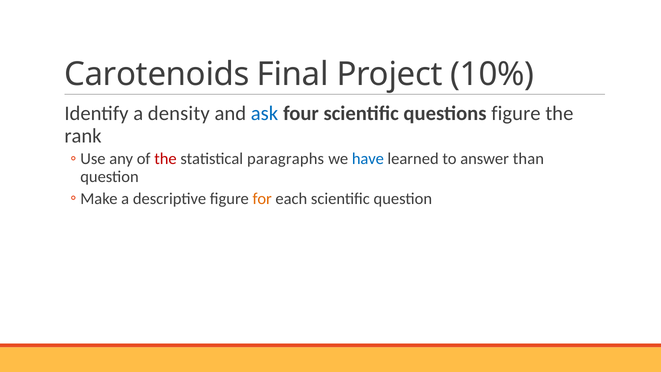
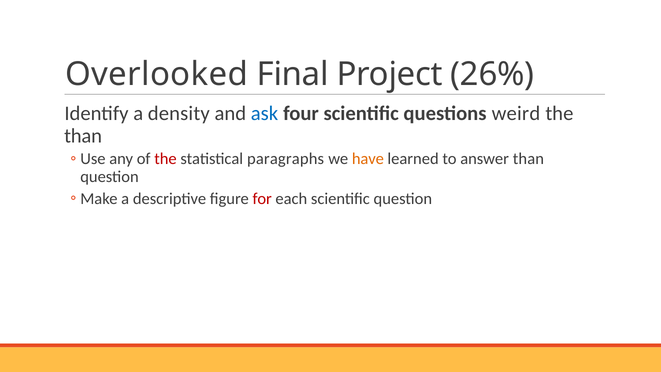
Carotenoids: Carotenoids -> Overlooked
10%: 10% -> 26%
questions figure: figure -> weird
rank at (83, 136): rank -> than
have colour: blue -> orange
for colour: orange -> red
